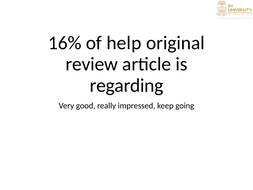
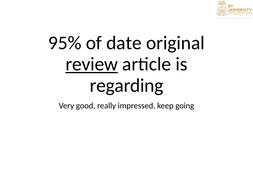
16%: 16% -> 95%
help: help -> date
review underline: none -> present
